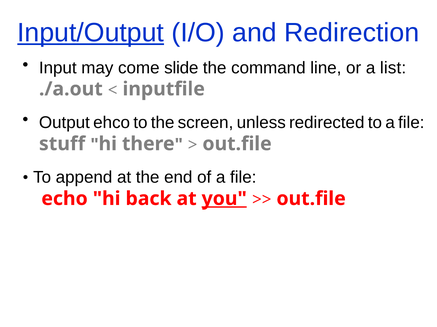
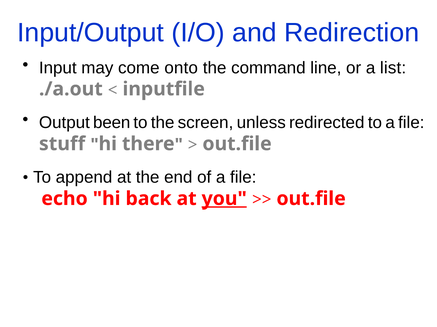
Input/Output underline: present -> none
slide: slide -> onto
ehco: ehco -> been
